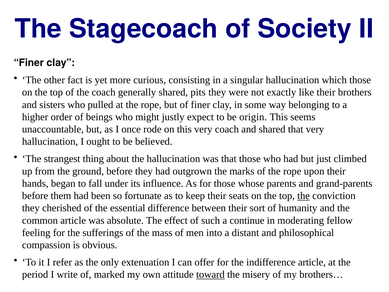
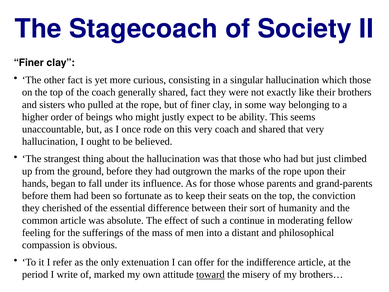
shared pits: pits -> fact
origin: origin -> ability
the at (304, 196) underline: present -> none
